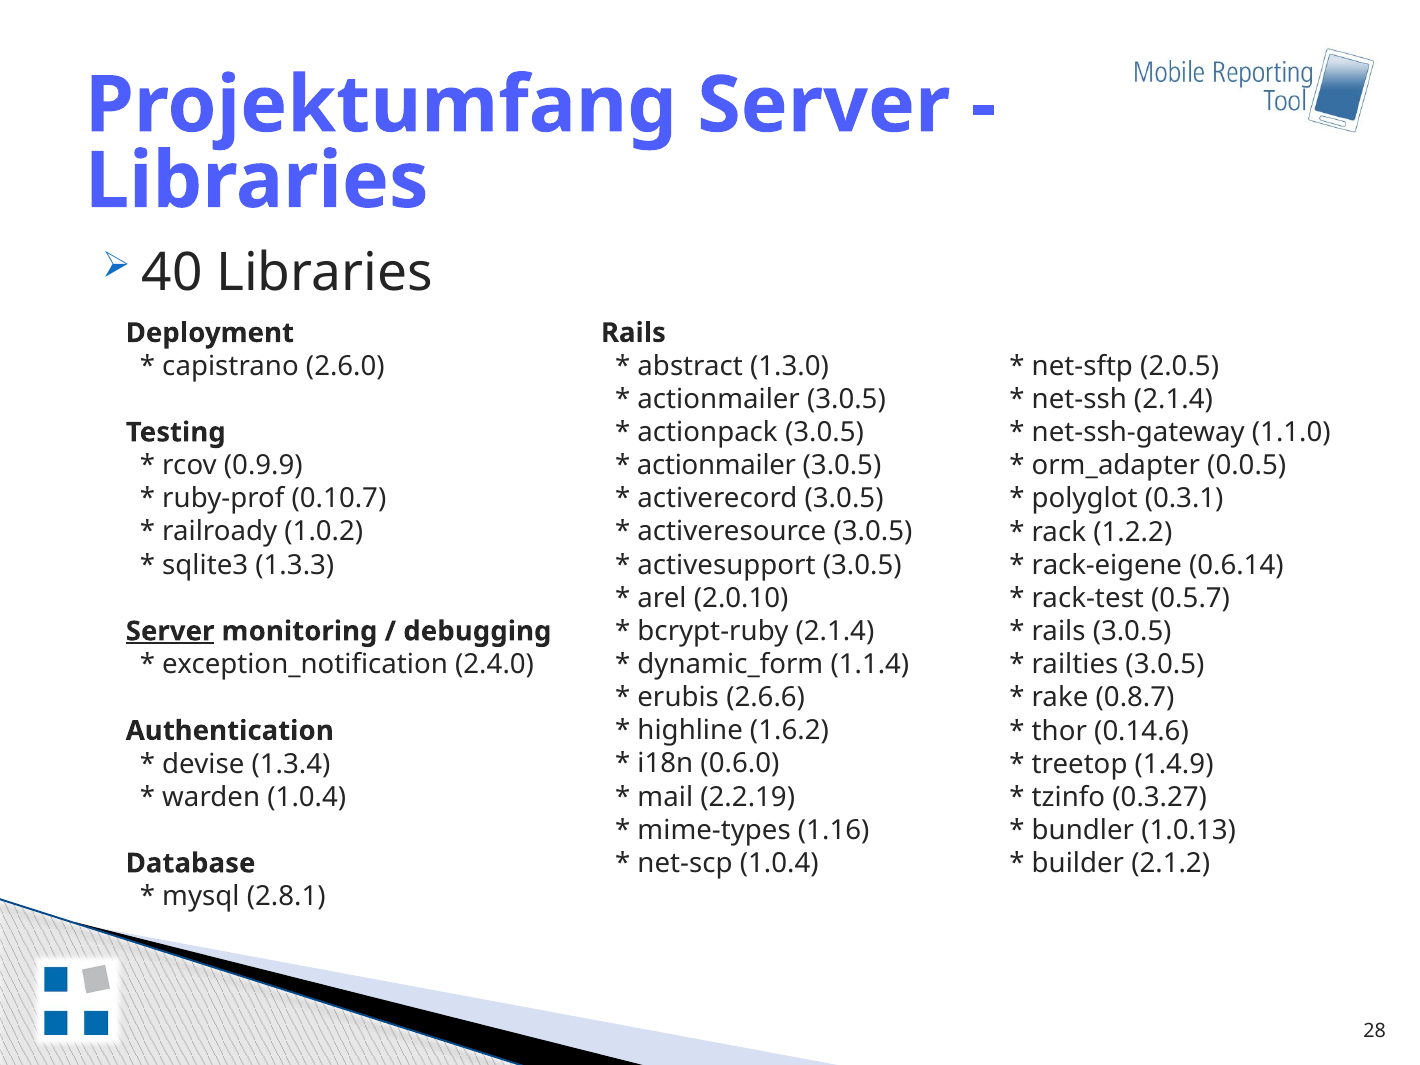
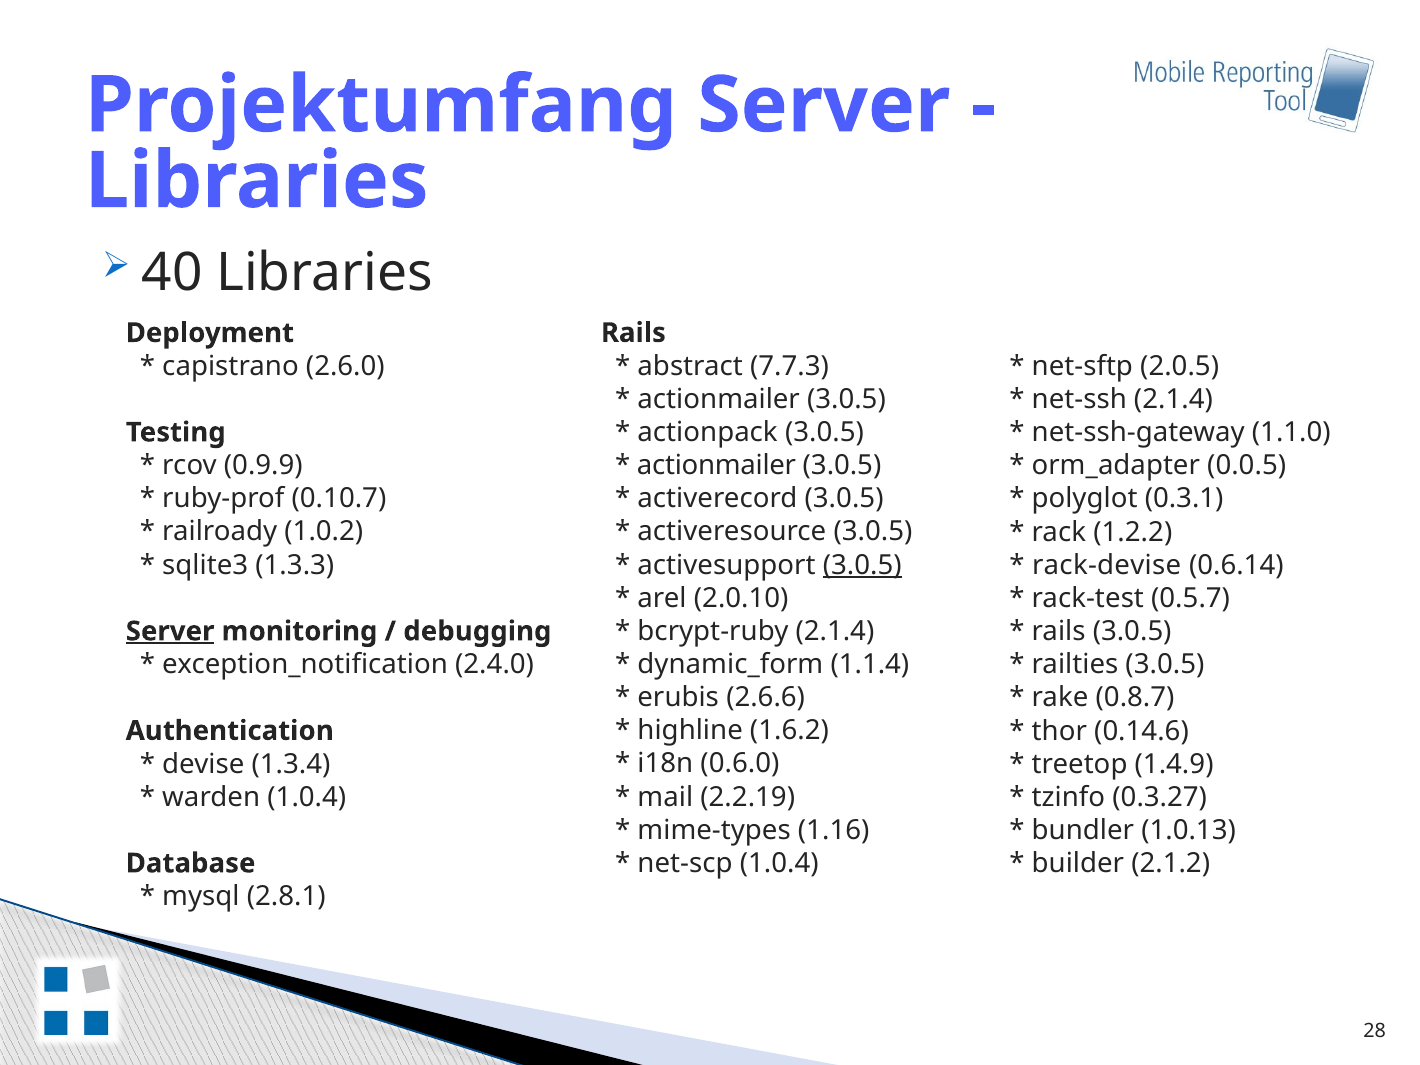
1.3.0: 1.3.0 -> 7.7.3
3.0.5 at (862, 565) underline: none -> present
rack-eigene: rack-eigene -> rack-devise
